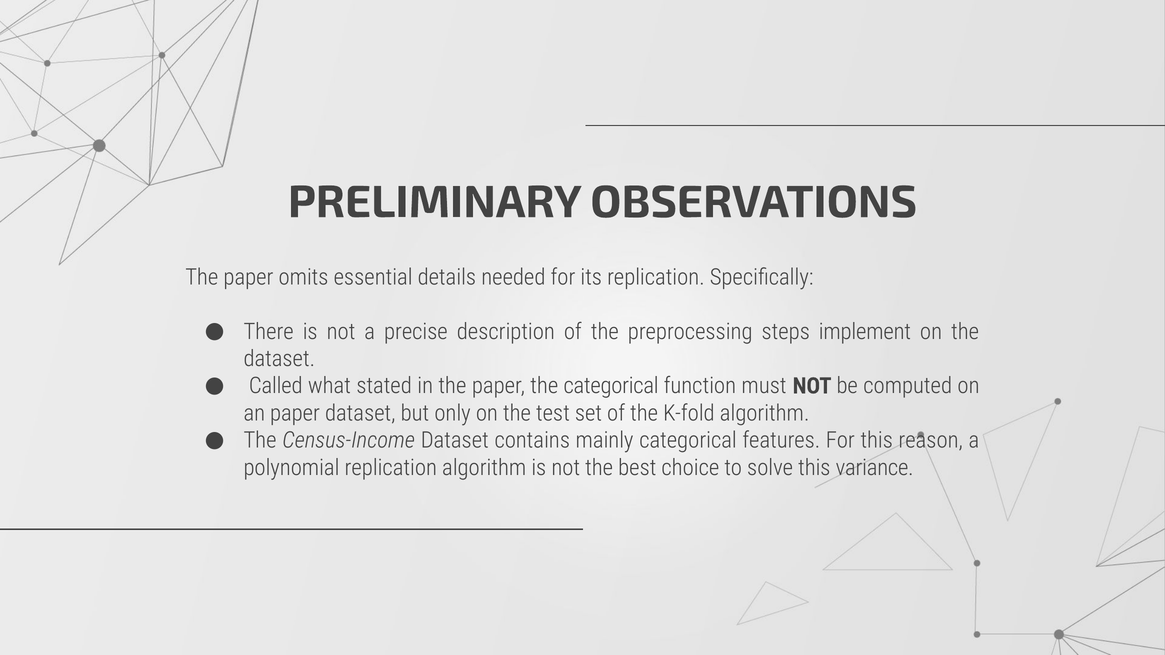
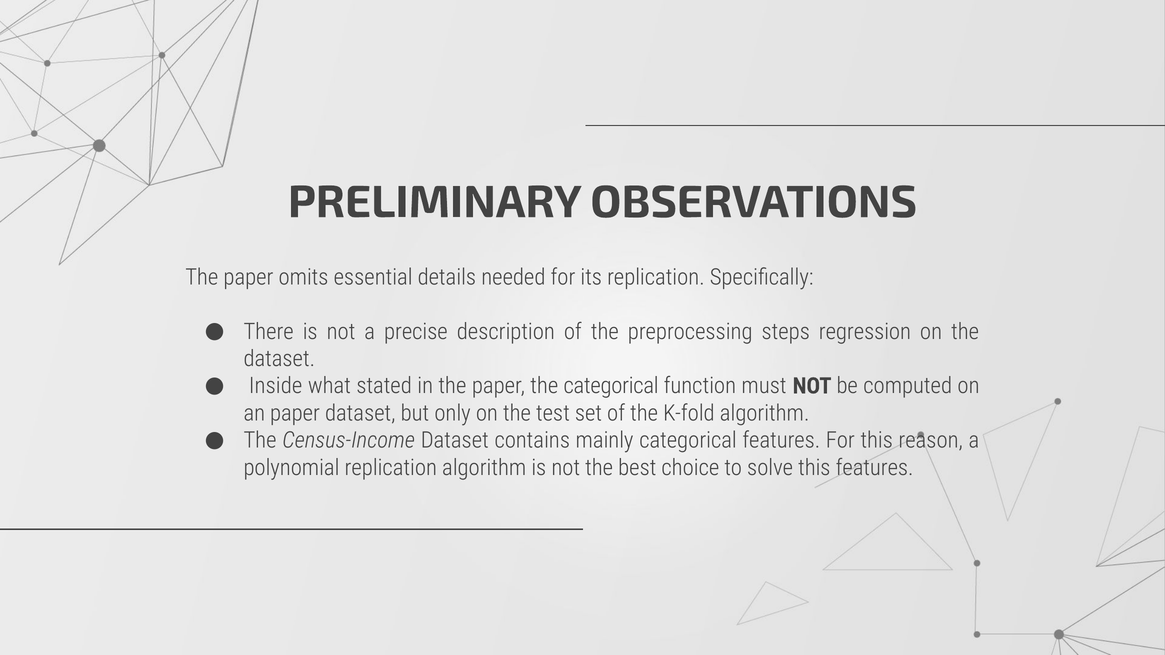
implement: implement -> regression
Called: Called -> Inside
this variance: variance -> features
